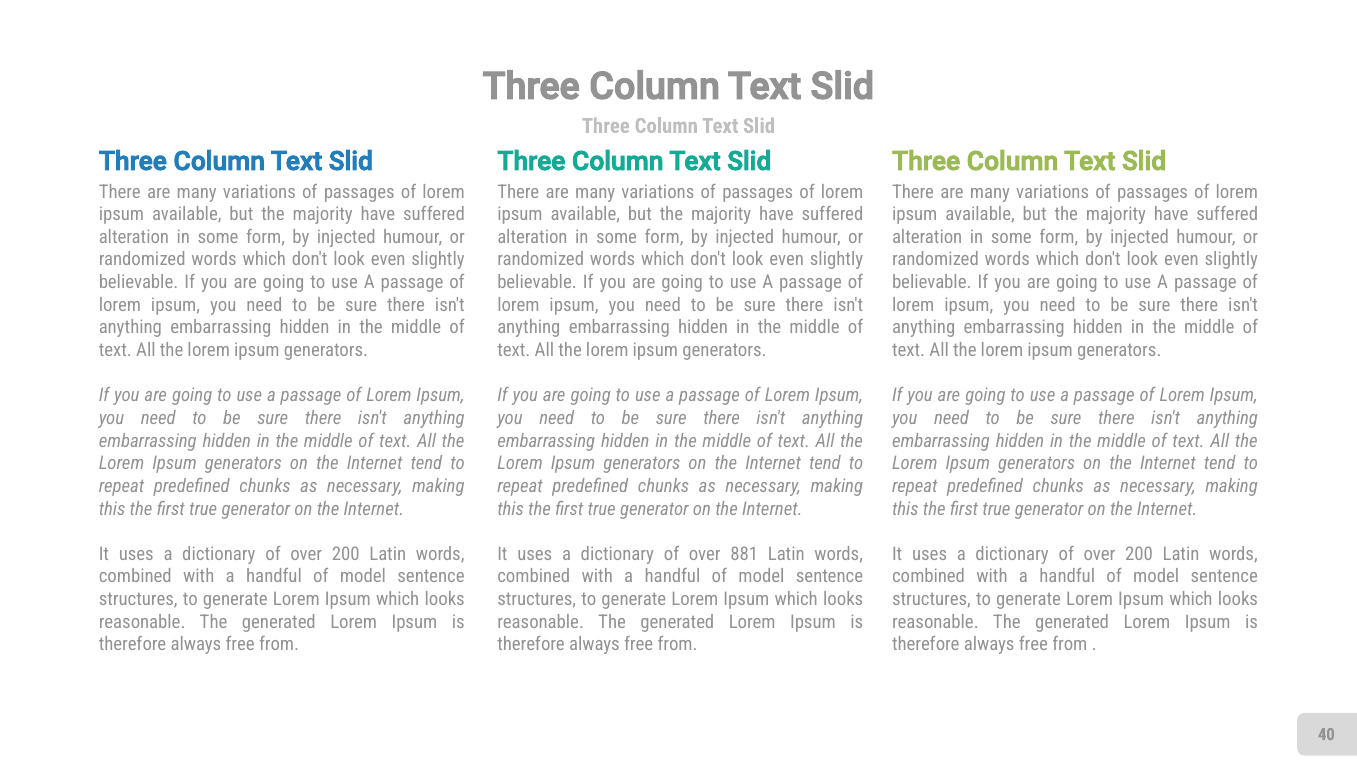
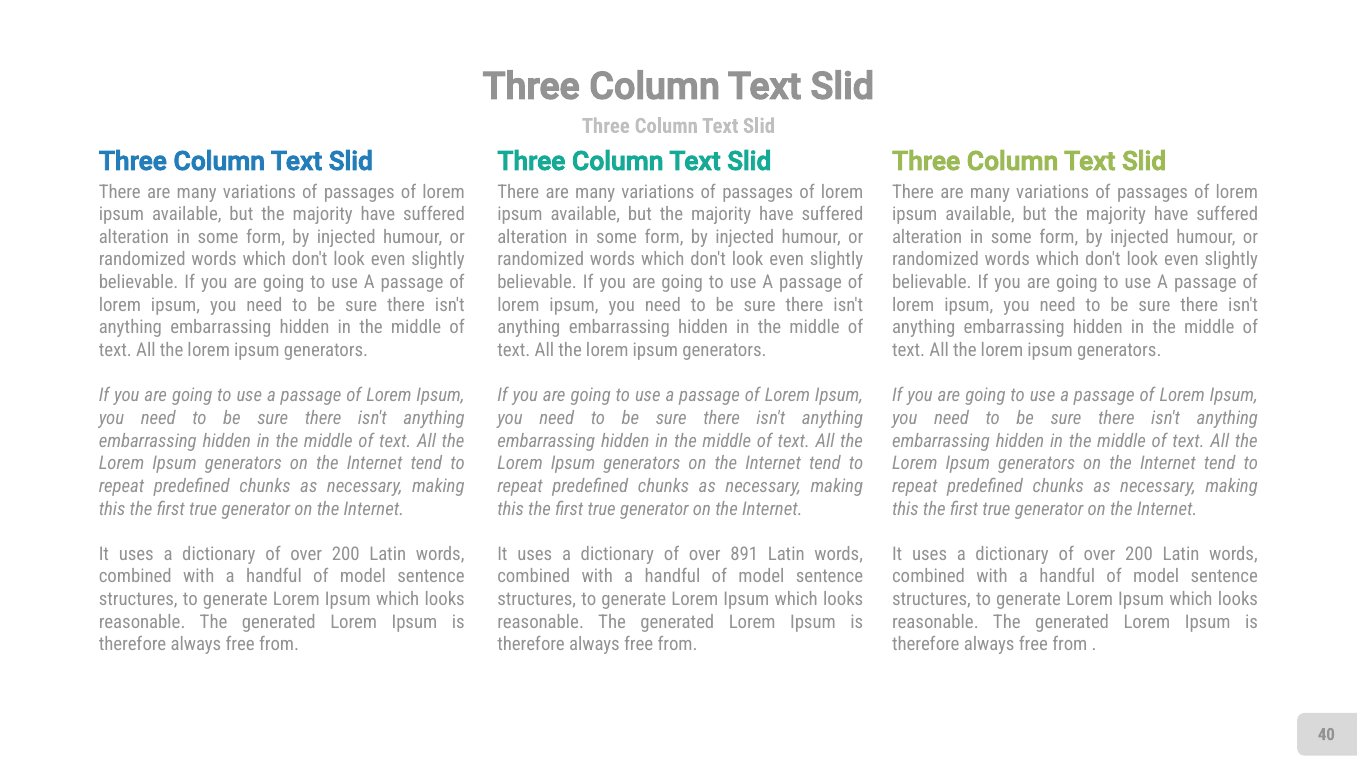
881: 881 -> 891
